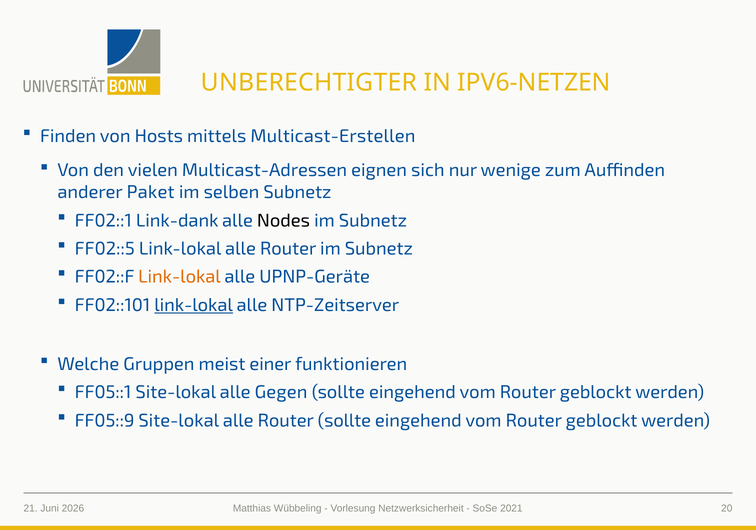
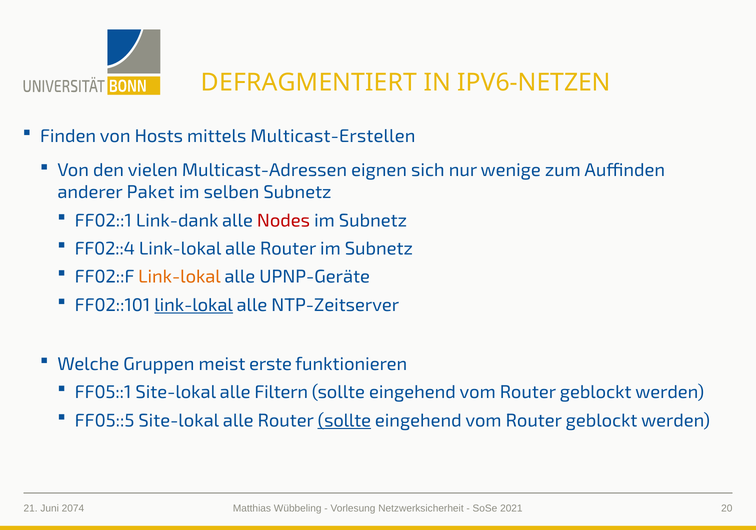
UNBERECHTIGTER: UNBERECHTIGTER -> DEFRAGMENTIERT
Nodes colour: black -> red
FF02::5: FF02::5 -> FF02::4
einer: einer -> erste
Gegen: Gegen -> Filtern
FF05::9: FF05::9 -> FF05::5
sollte at (344, 421) underline: none -> present
2026: 2026 -> 2074
